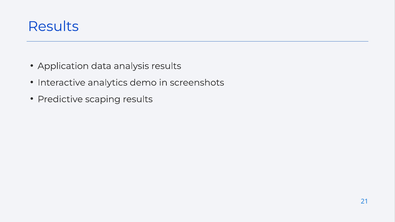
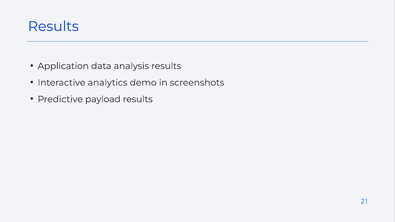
scaping: scaping -> payload
